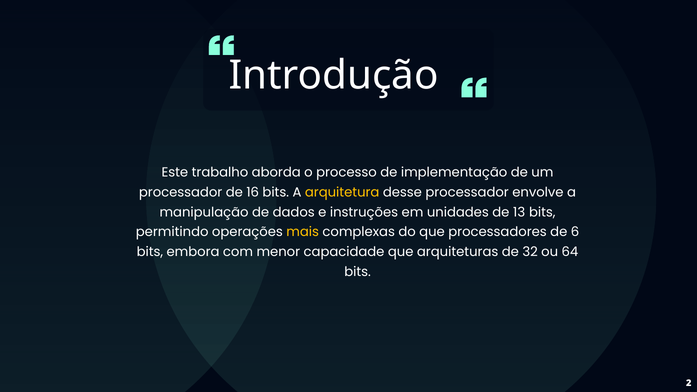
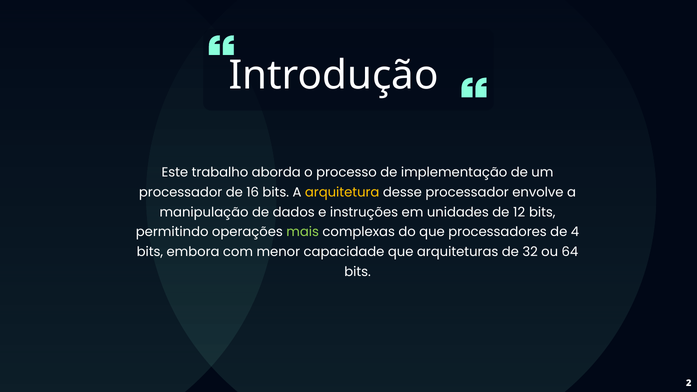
13: 13 -> 12
mais colour: yellow -> light green
6: 6 -> 4
